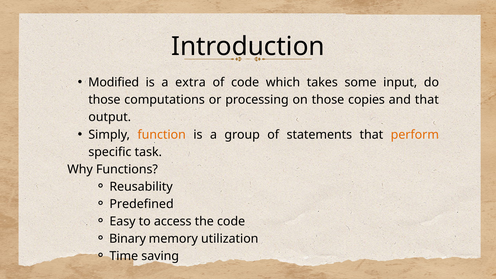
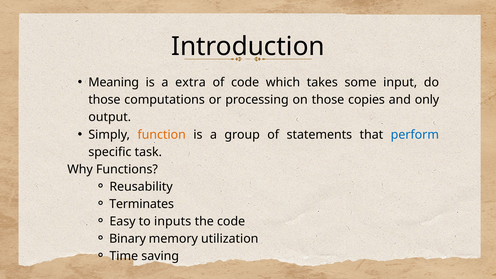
Modified: Modified -> Meaning
and that: that -> only
perform colour: orange -> blue
Predefined: Predefined -> Terminates
access: access -> inputs
